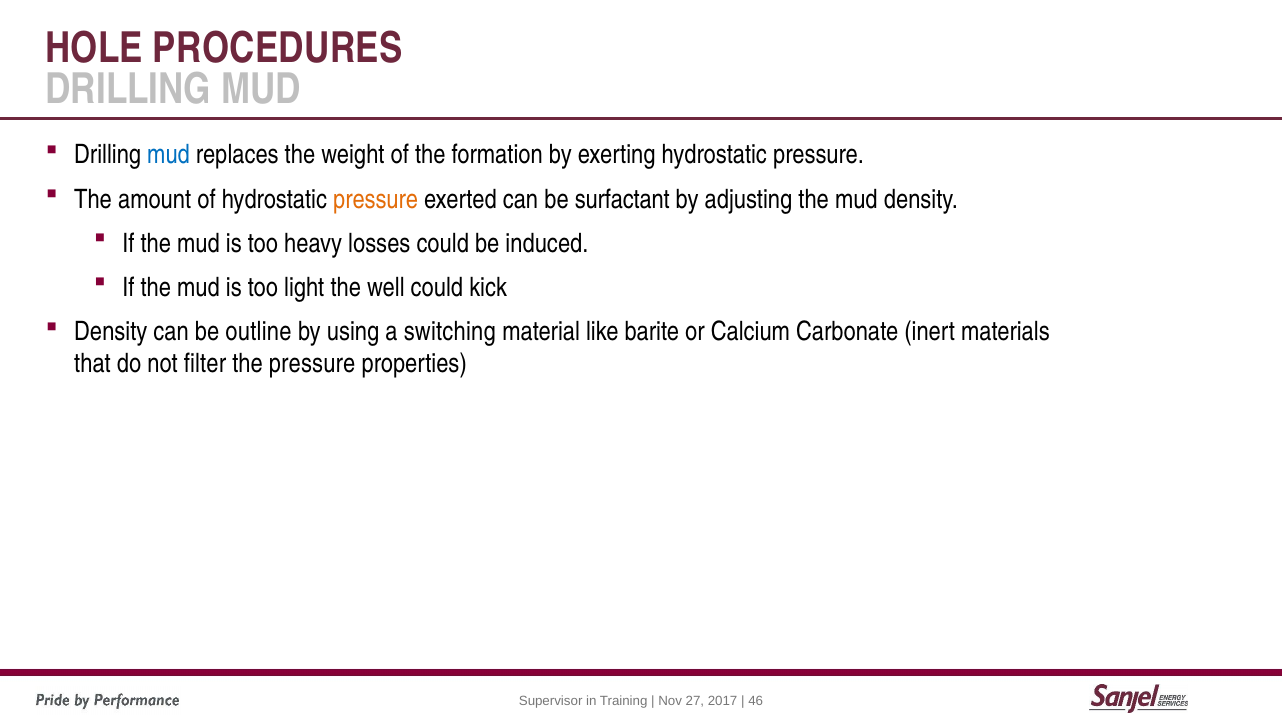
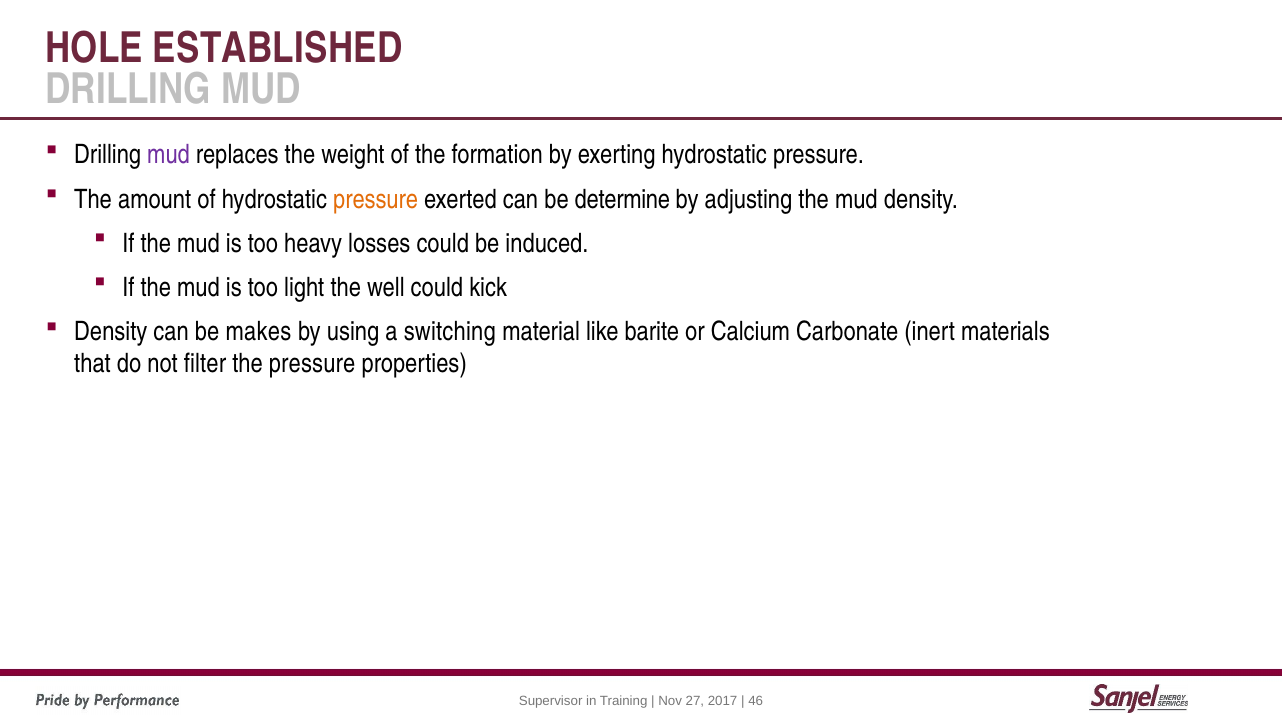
PROCEDURES: PROCEDURES -> ESTABLISHED
mud at (169, 155) colour: blue -> purple
surfactant: surfactant -> determine
outline: outline -> makes
